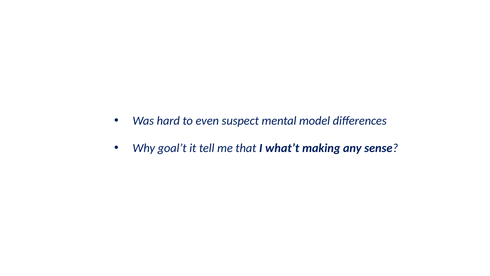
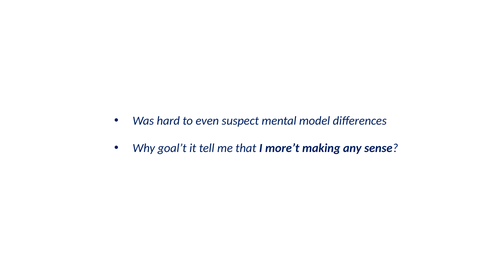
what’t: what’t -> more’t
